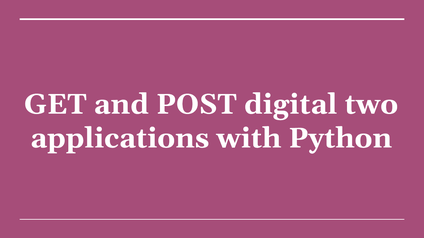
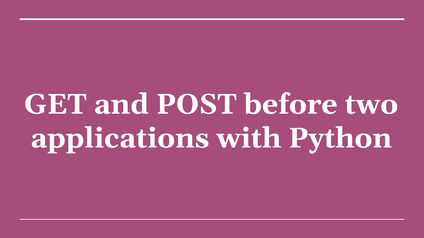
digital: digital -> before
